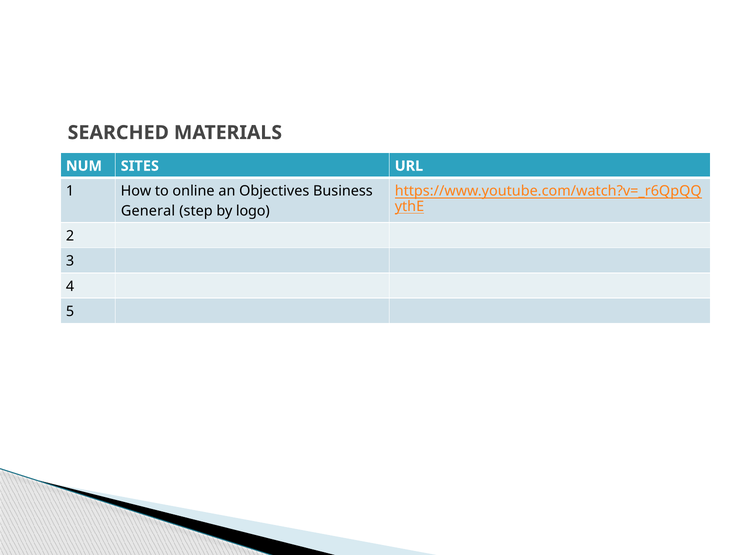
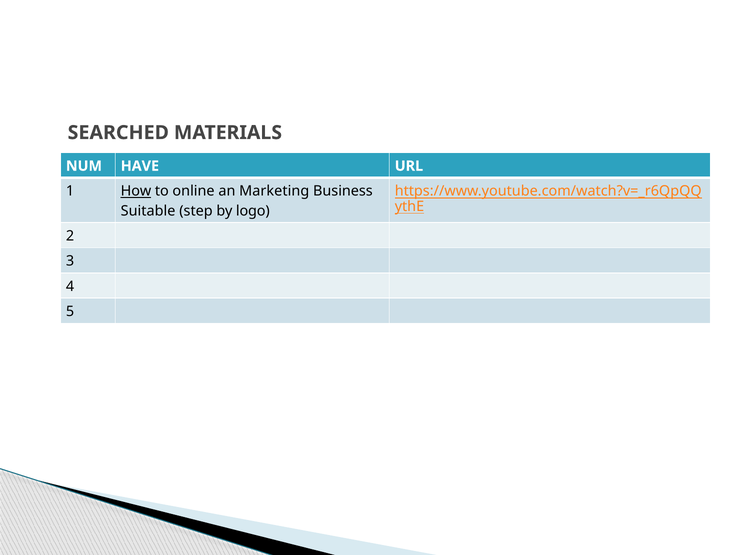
SITES: SITES -> HAVE
How underline: none -> present
Objectives: Objectives -> Marketing
General: General -> Suitable
